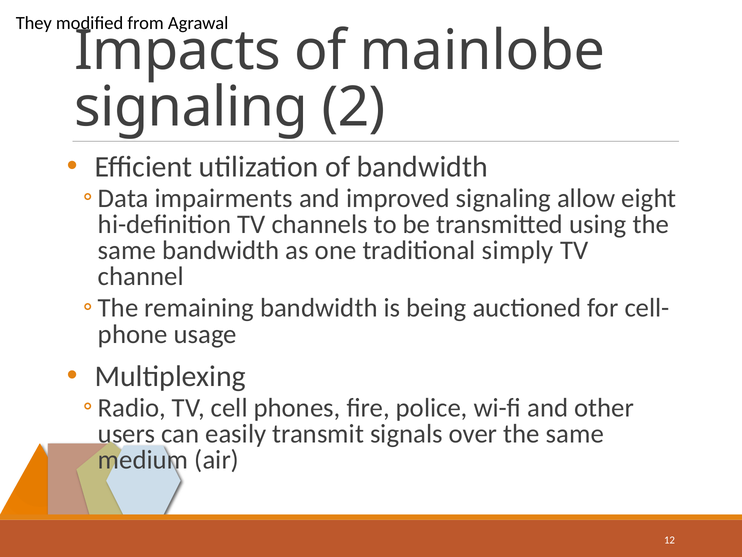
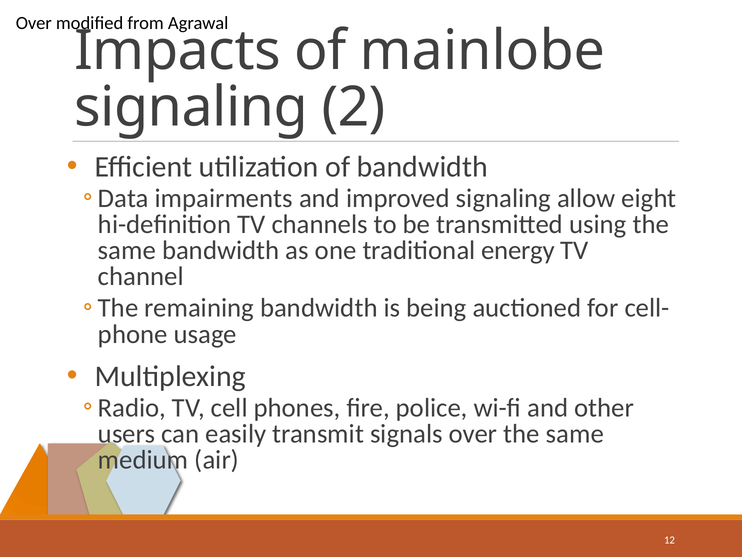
They at (34, 23): They -> Over
simply: simply -> energy
